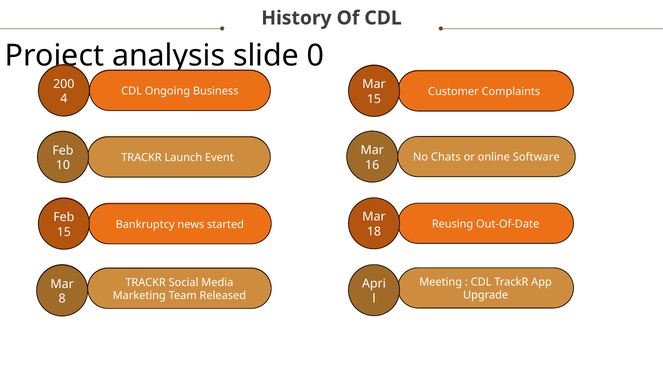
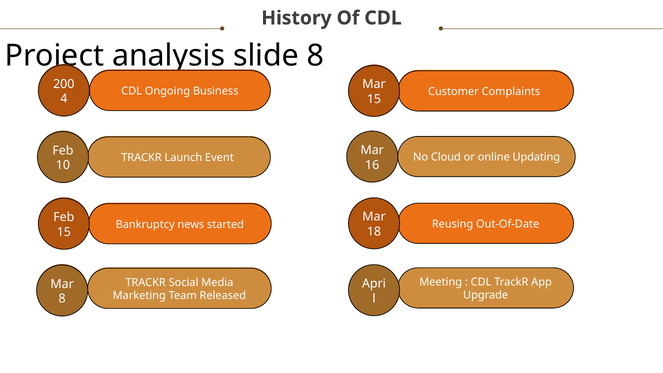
0 at (316, 56): 0 -> 8
Chats: Chats -> Cloud
online Software: Software -> Updating
